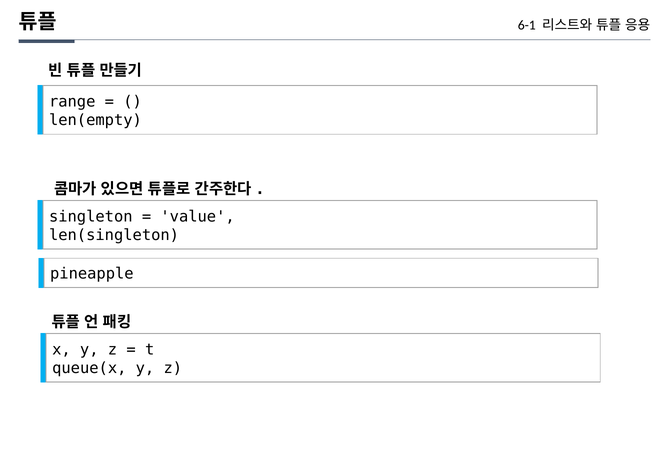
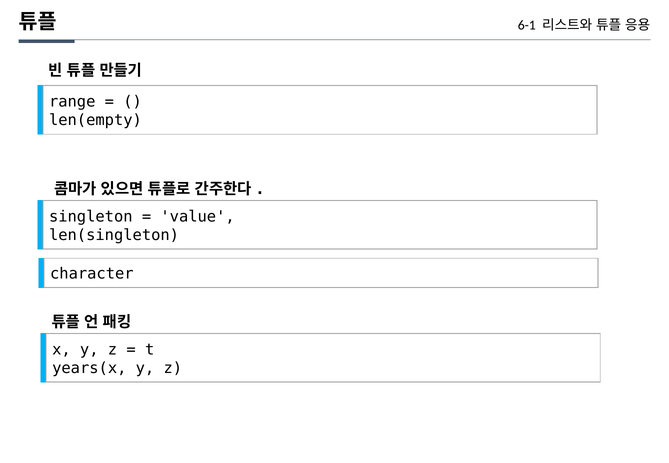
pineapple: pineapple -> character
queue(x: queue(x -> years(x
